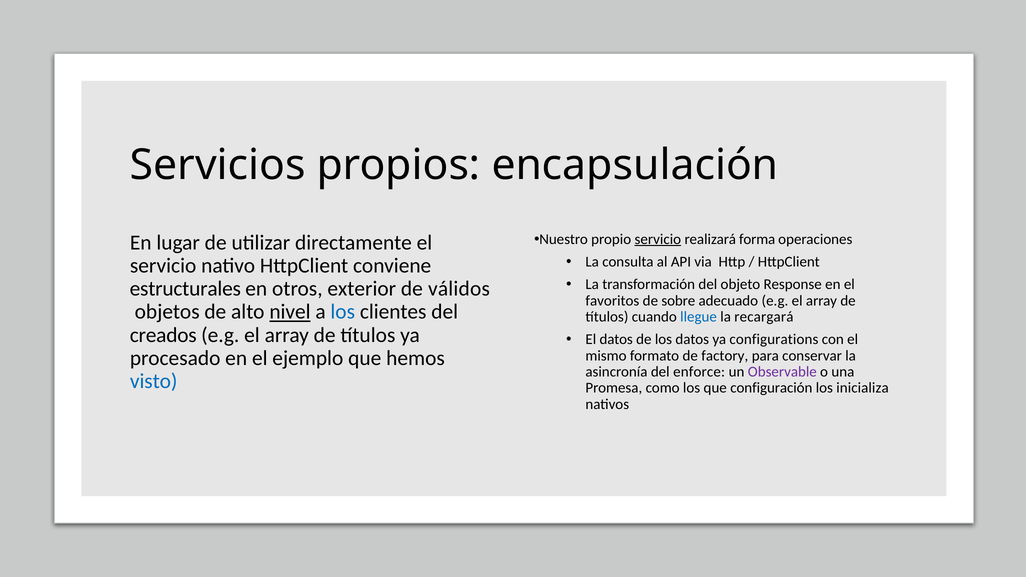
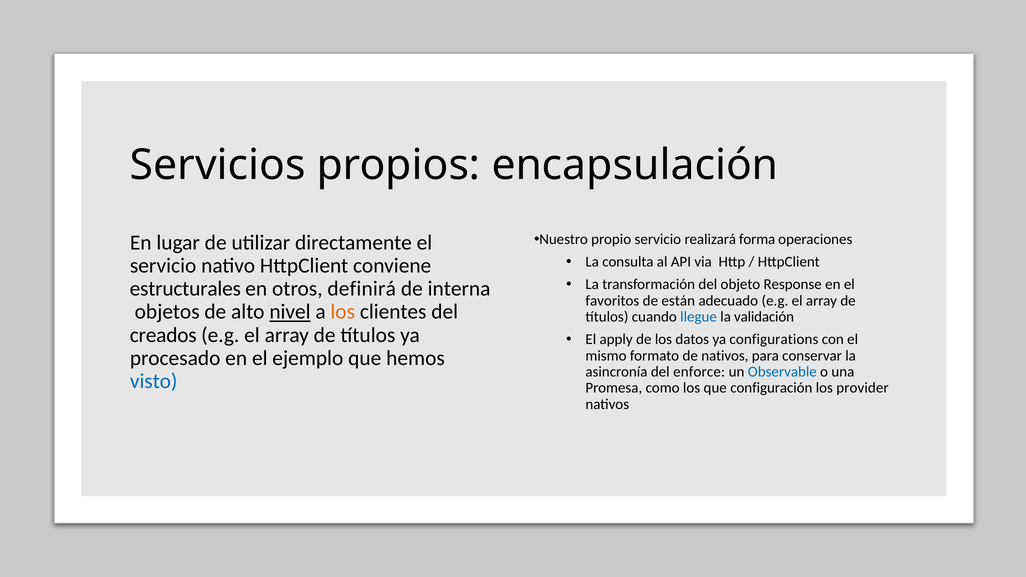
servicio at (658, 239) underline: present -> none
exterior: exterior -> definirá
válidos: válidos -> interna
sobre: sobre -> están
los at (343, 312) colour: blue -> orange
recargará: recargará -> validación
El datos: datos -> apply
de factory: factory -> nativos
Observable colour: purple -> blue
inicializa: inicializa -> provider
